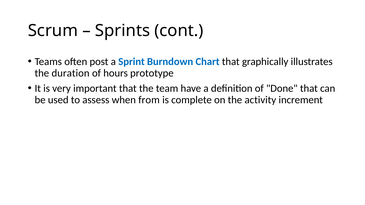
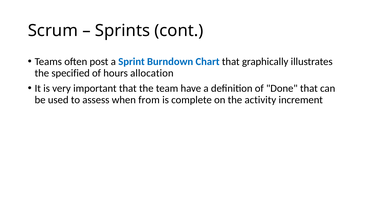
duration: duration -> specified
prototype: prototype -> allocation
